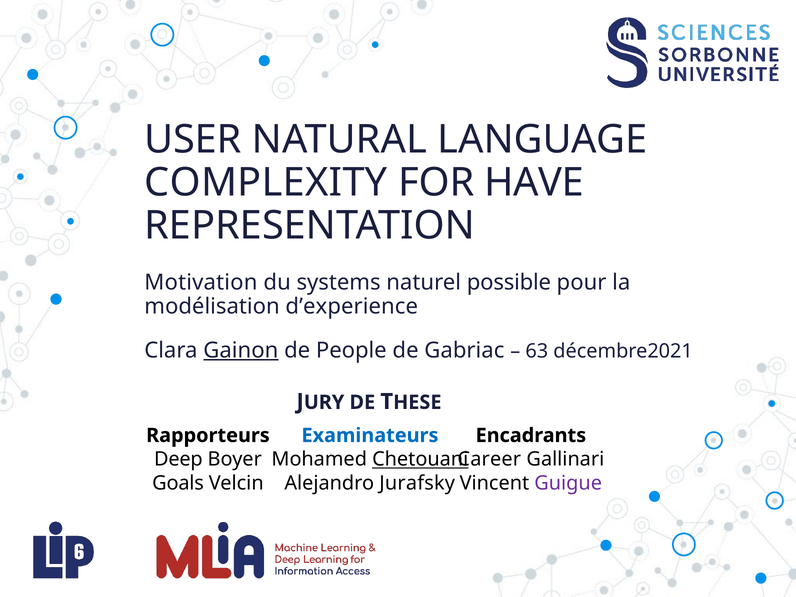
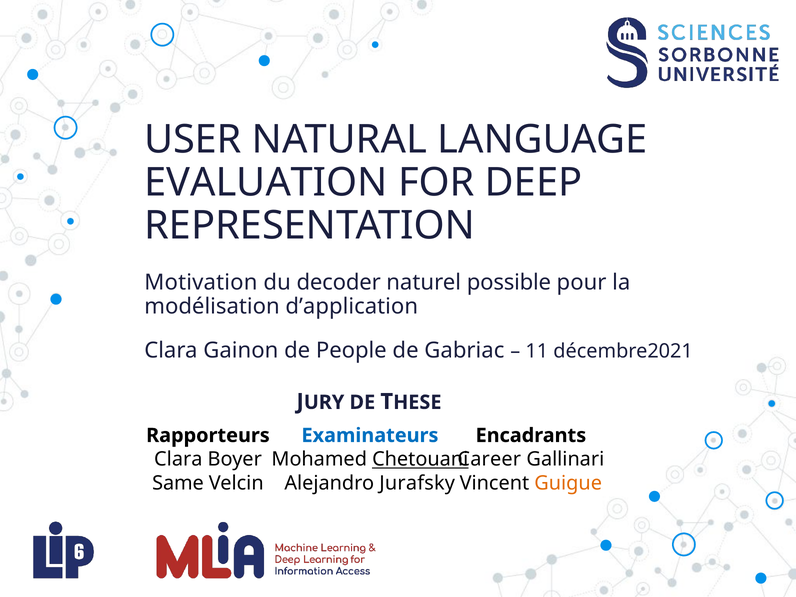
COMPLEXITY: COMPLEXITY -> EVALUATION
HAVE: HAVE -> DEEP
systems: systems -> decoder
d’experience: d’experience -> d’application
Gainon underline: present -> none
63: 63 -> 11
Deep at (178, 459): Deep -> Clara
Goals: Goals -> Same
Guigue colour: purple -> orange
